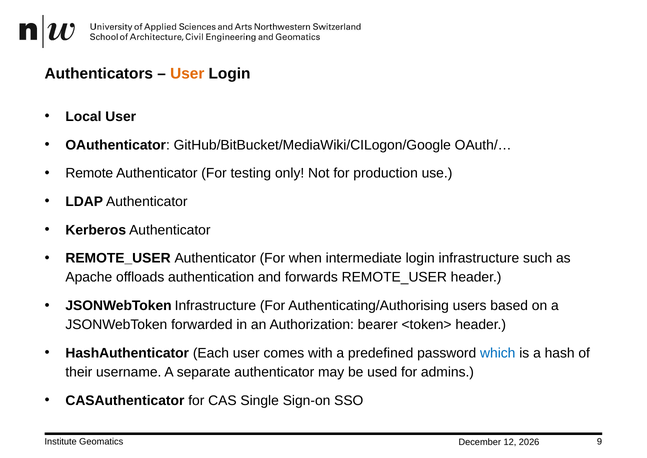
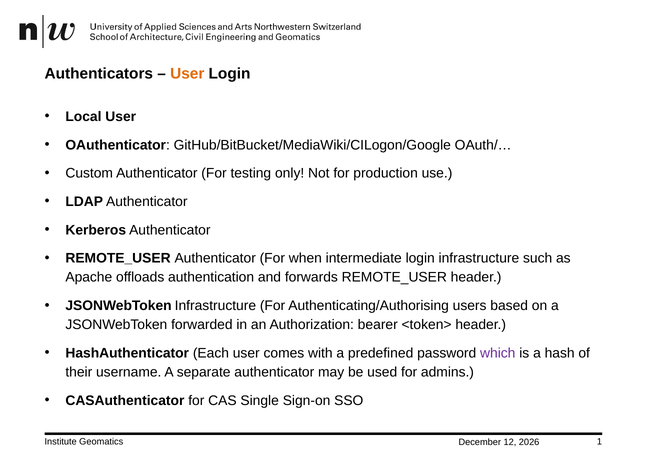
Remote: Remote -> Custom
which colour: blue -> purple
9: 9 -> 1
